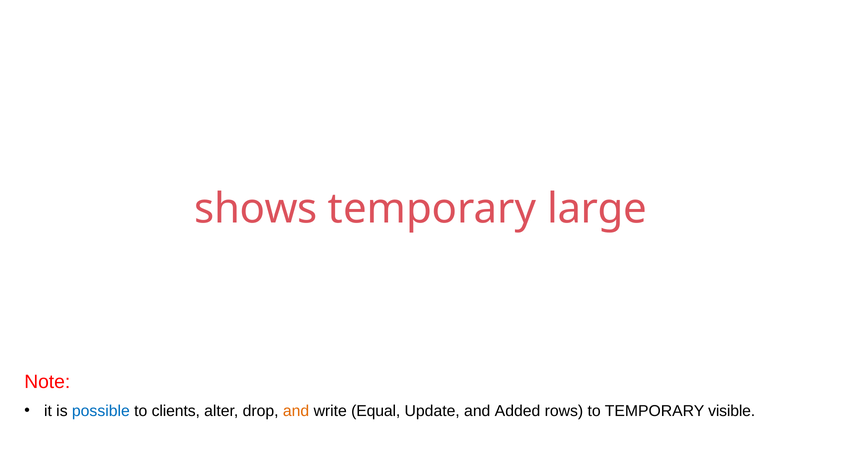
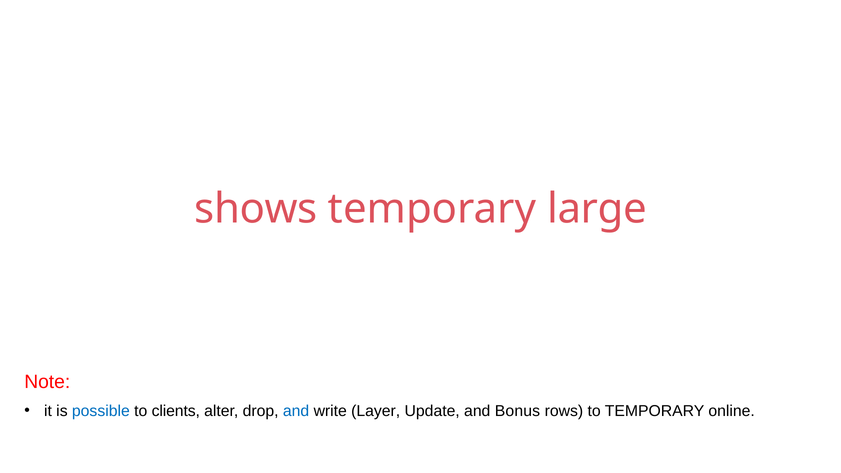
and at (296, 411) colour: orange -> blue
Equal: Equal -> Layer
Added: Added -> Bonus
visible: visible -> online
